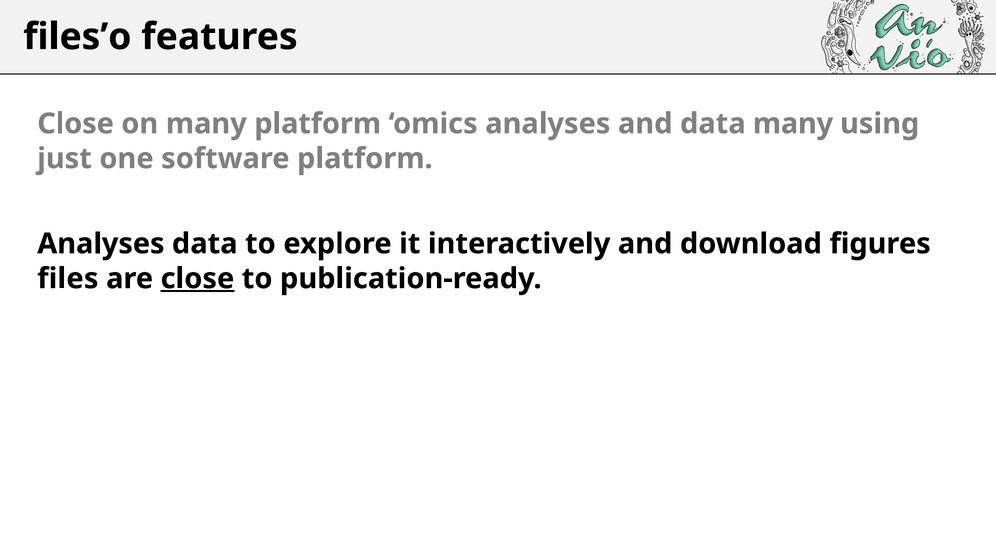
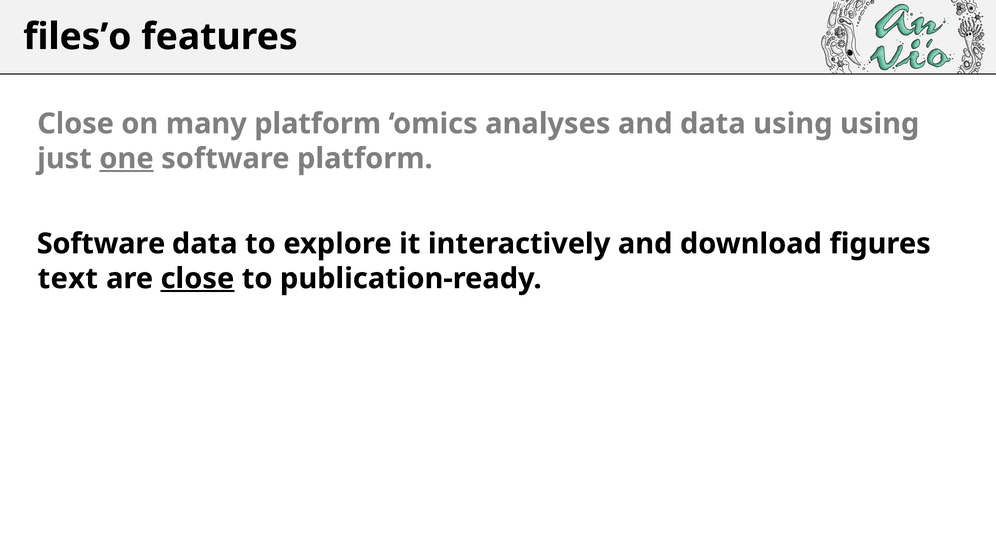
data many: many -> using
one underline: none -> present
Analyses at (101, 244): Analyses -> Software
files: files -> text
